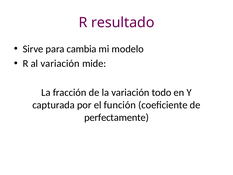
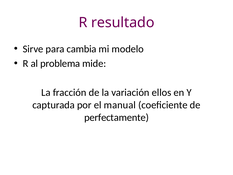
al variación: variación -> problema
todo: todo -> ellos
función: función -> manual
